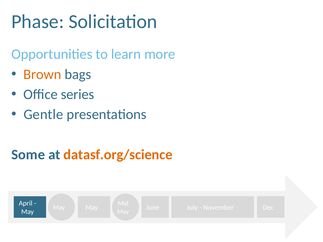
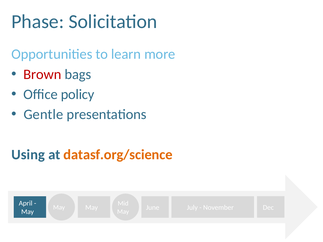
Brown colour: orange -> red
series: series -> policy
Some: Some -> Using
